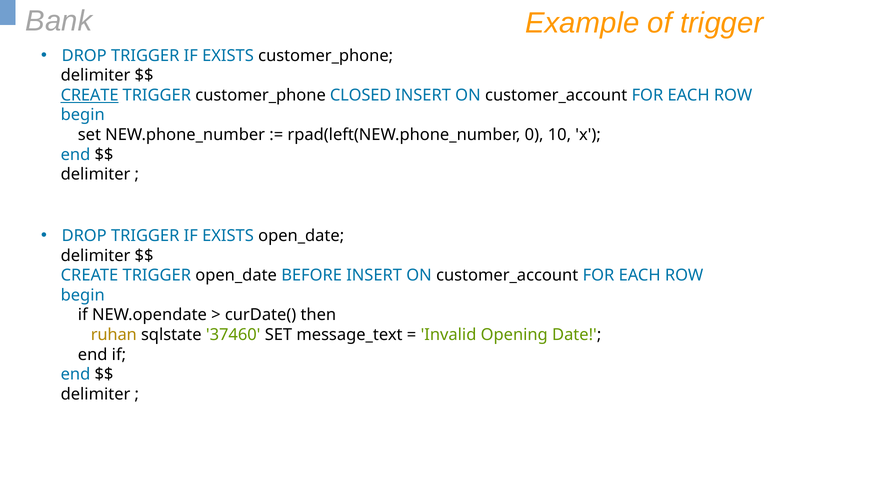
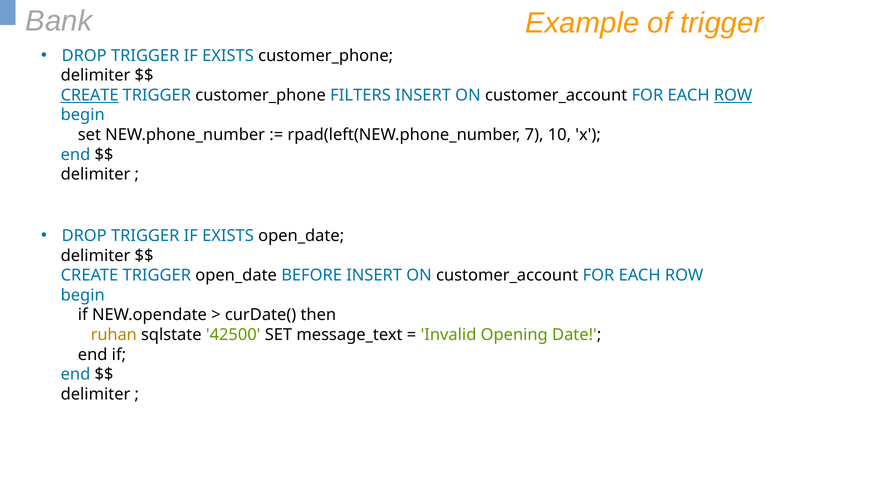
CLOSED: CLOSED -> FILTERS
ROW at (733, 95) underline: none -> present
0: 0 -> 7
37460: 37460 -> 42500
